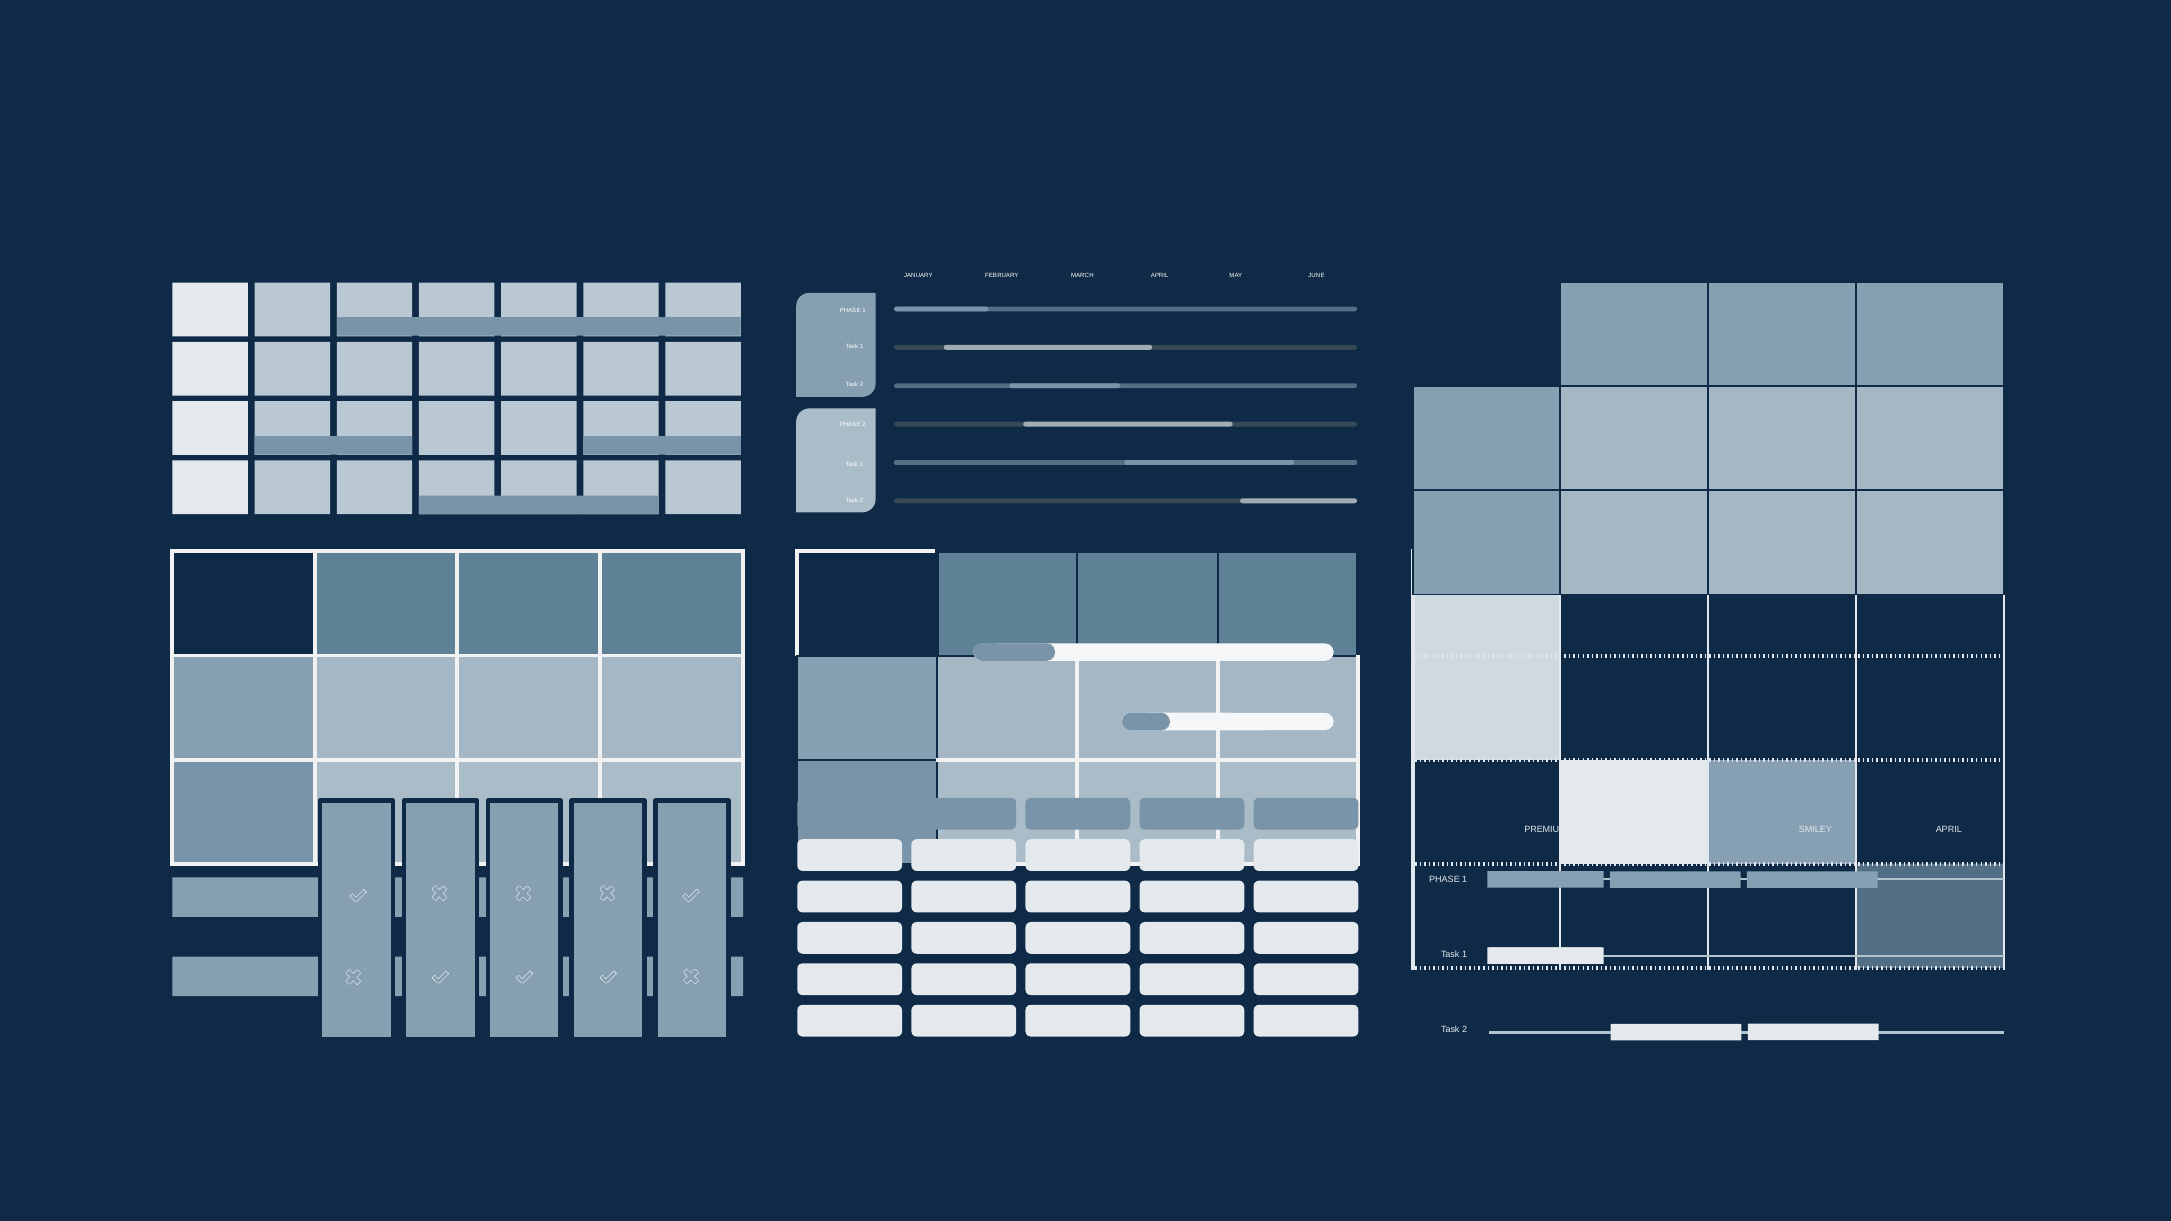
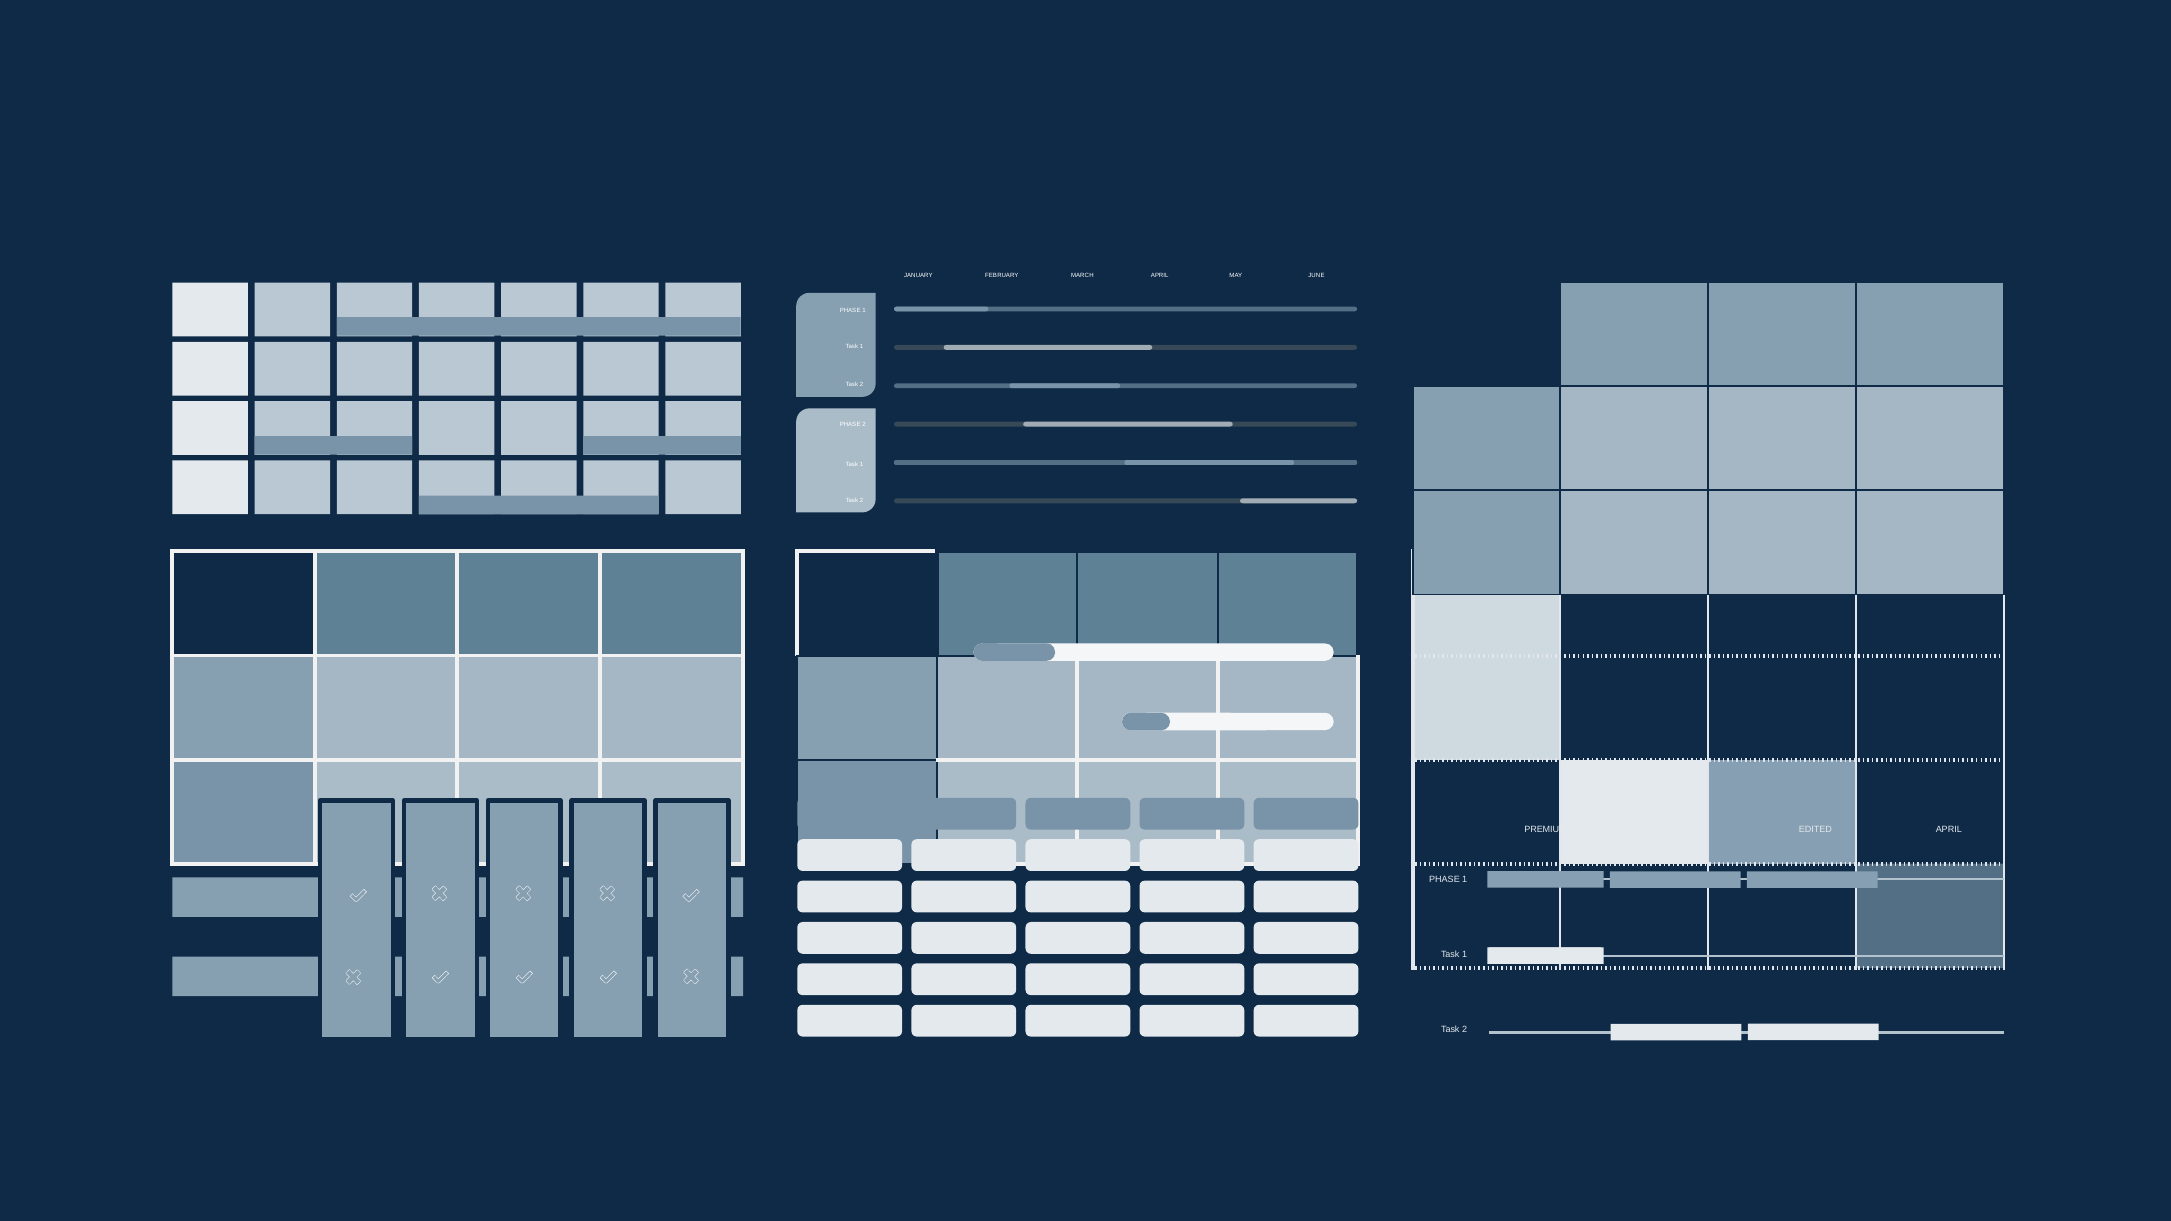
SMILEY: SMILEY -> EDITED
